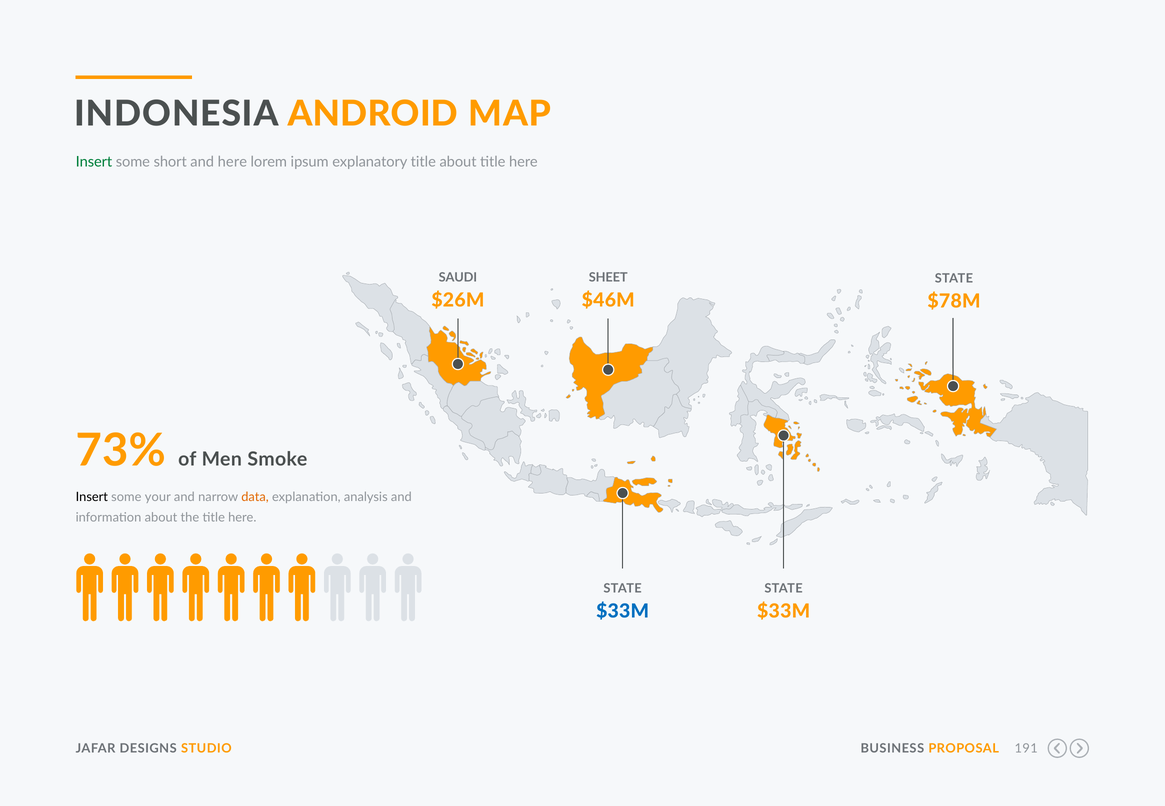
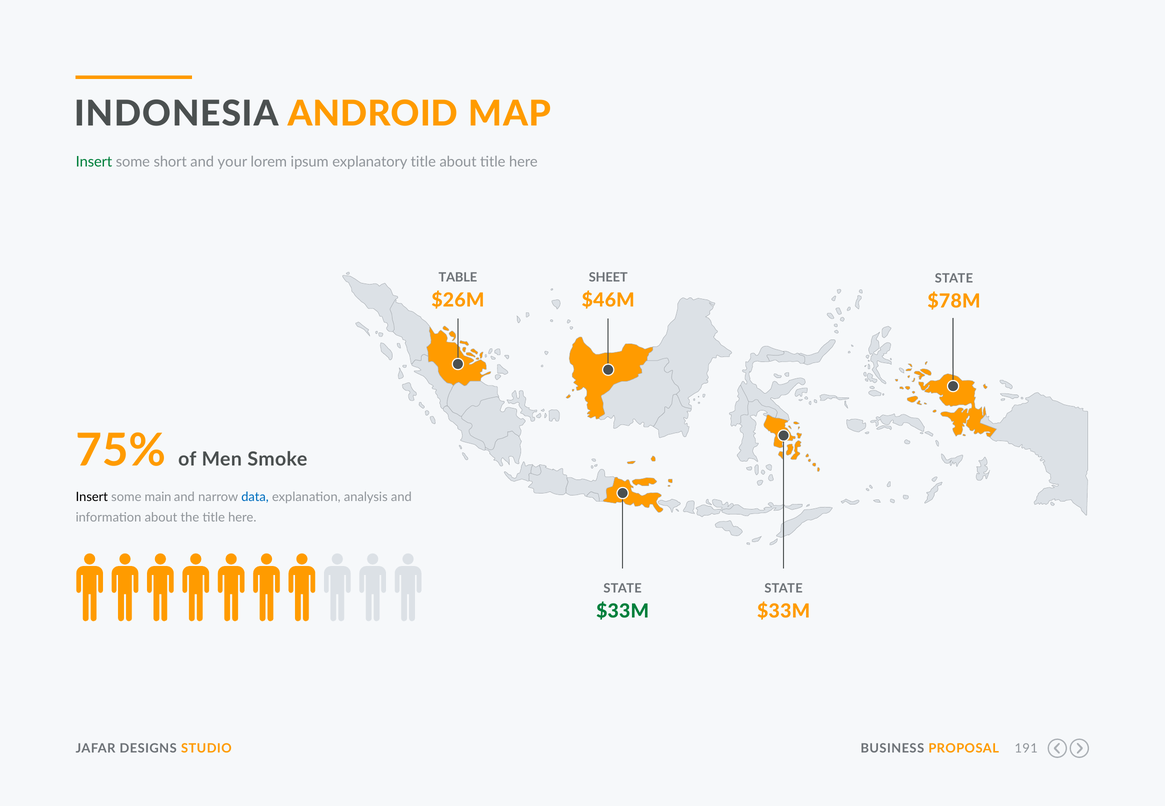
and here: here -> your
SAUDI: SAUDI -> TABLE
73%: 73% -> 75%
your: your -> main
data colour: orange -> blue
$33M at (623, 612) colour: blue -> green
